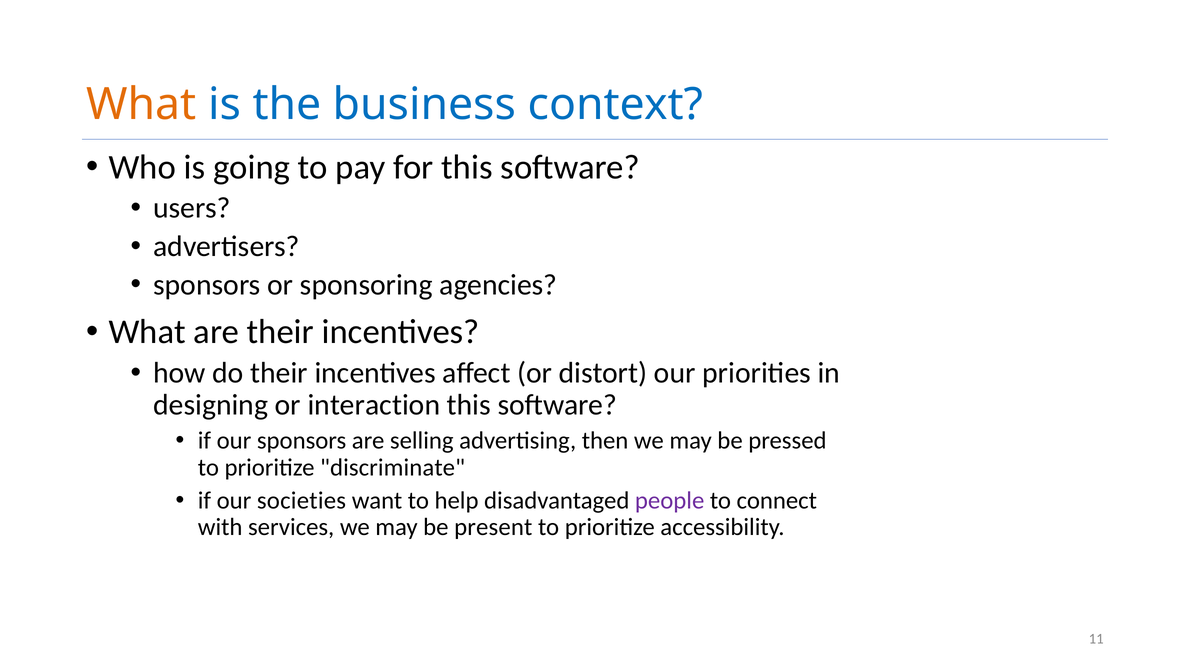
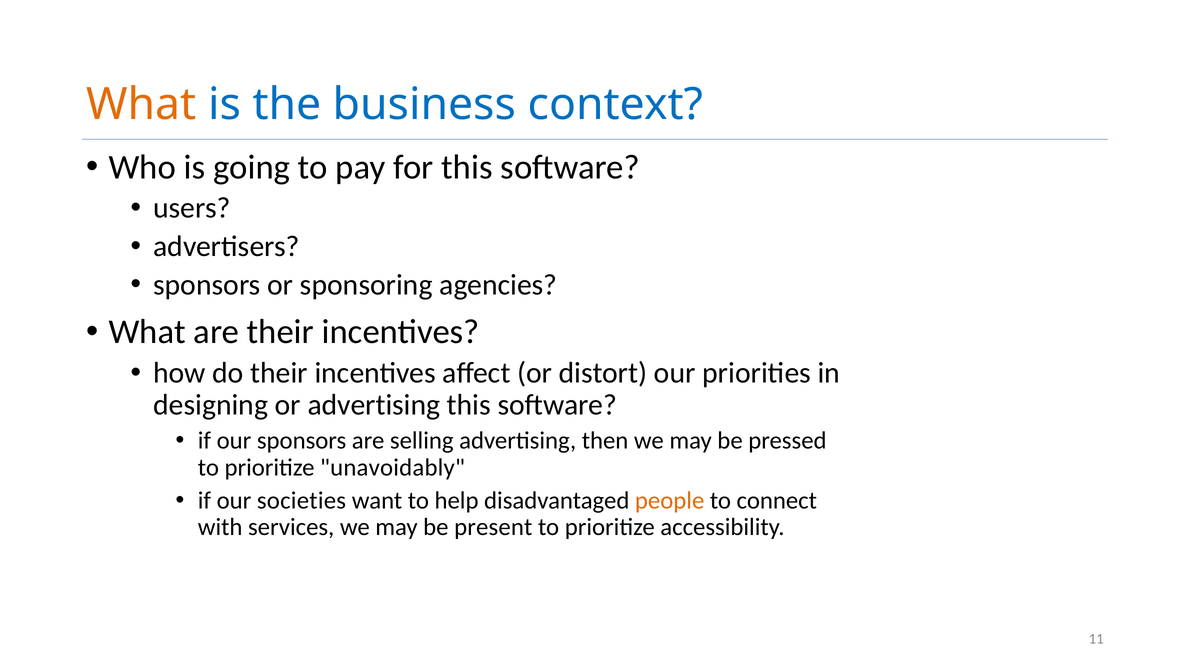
or interaction: interaction -> advertising
discriminate: discriminate -> unavoidably
people colour: purple -> orange
